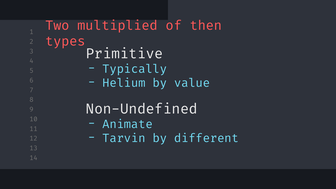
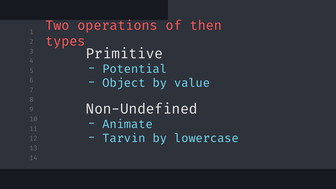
multiplied: multiplied -> operations
Typically: Typically -> Potential
Helium: Helium -> Object
different: different -> lowercase
